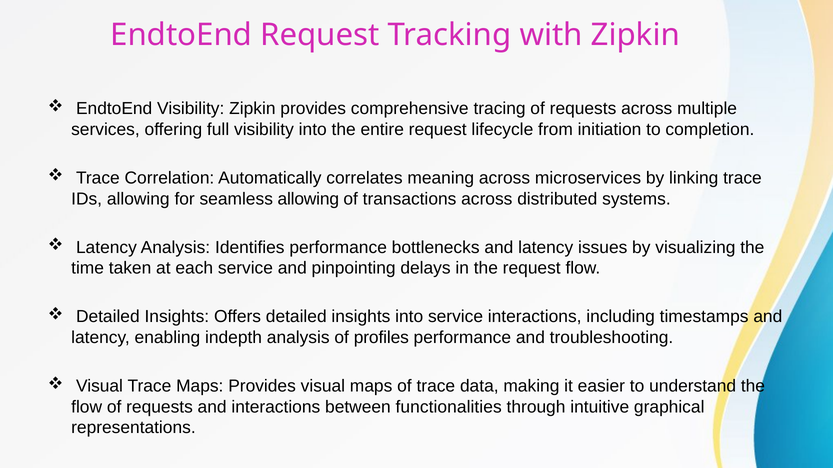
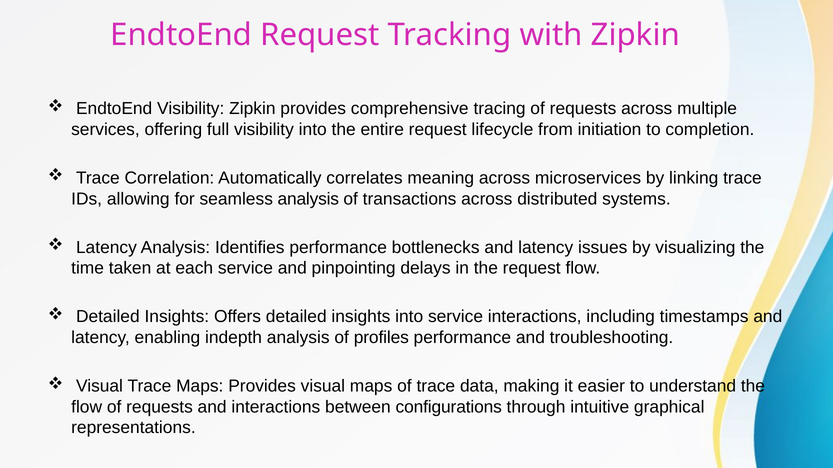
seamless allowing: allowing -> analysis
functionalities: functionalities -> configurations
